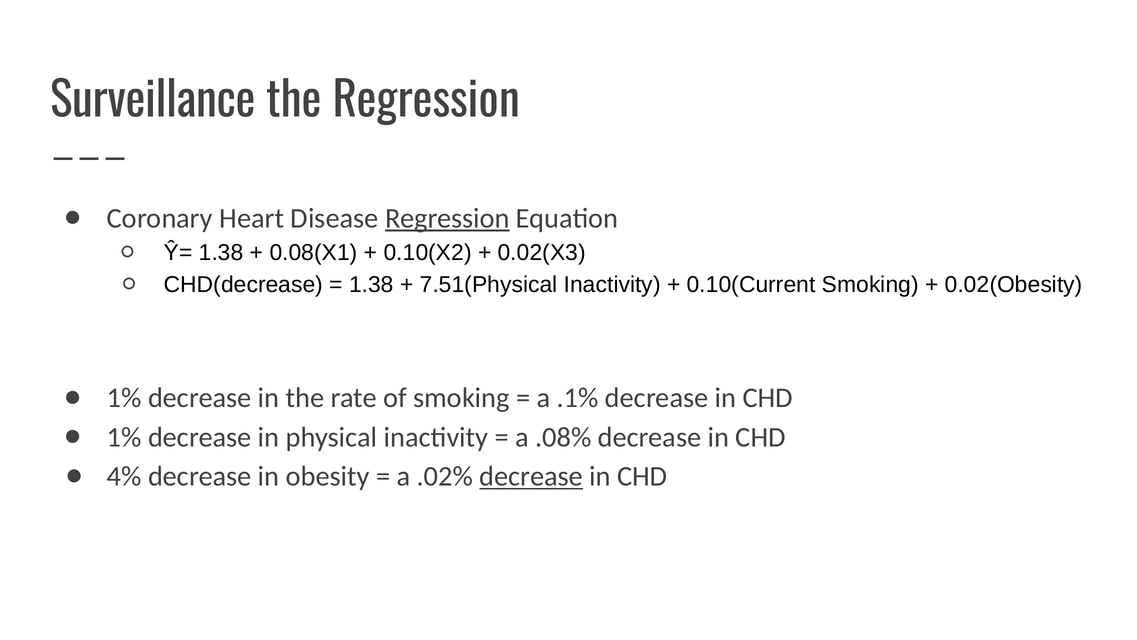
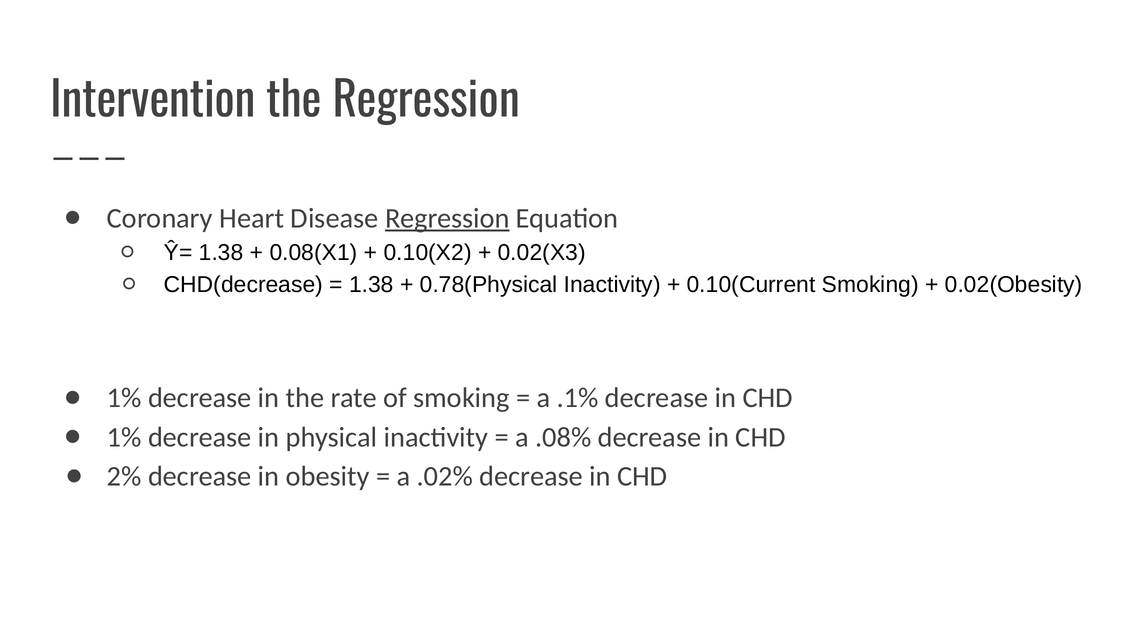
Surveillance: Surveillance -> Intervention
7.51(Physical: 7.51(Physical -> 0.78(Physical
4%: 4% -> 2%
decrease at (531, 476) underline: present -> none
